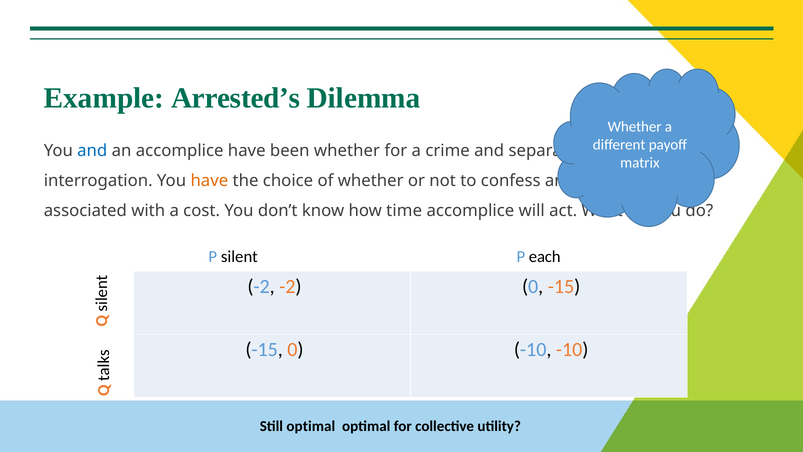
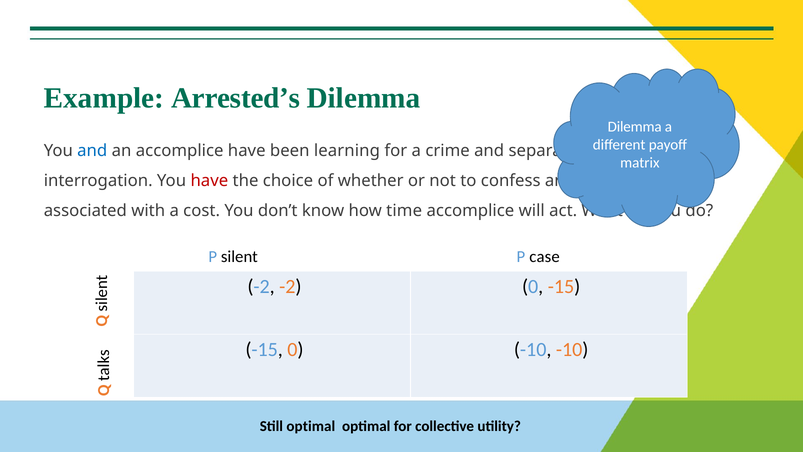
Whether at (635, 126): Whether -> Dilemma
been whether: whether -> learning
have at (209, 181) colour: orange -> red
P each: each -> case
